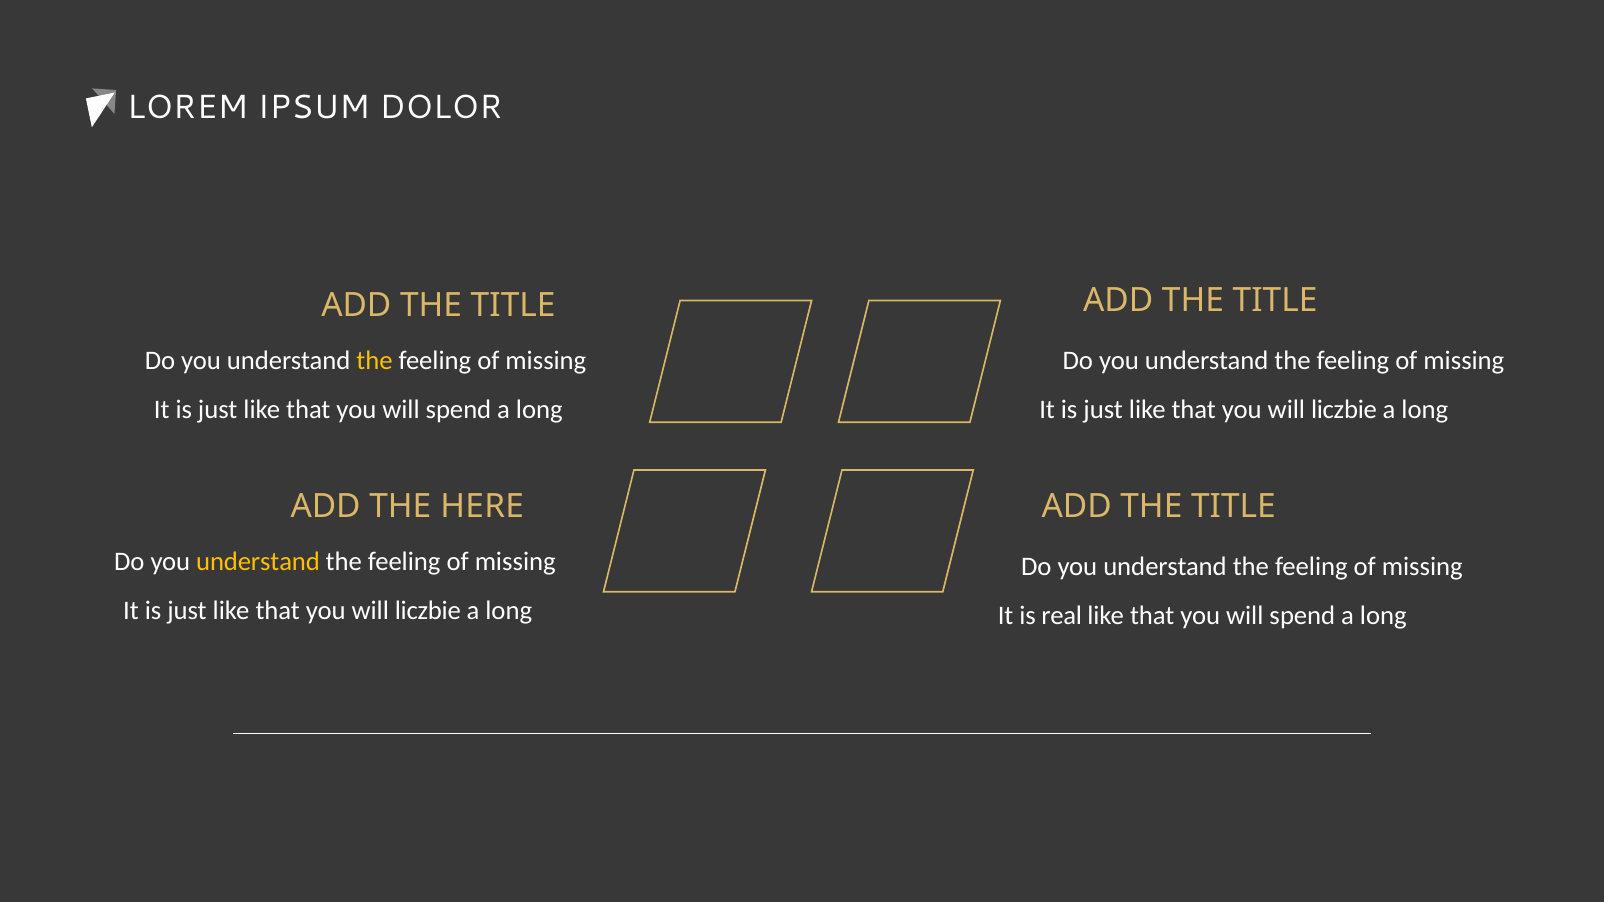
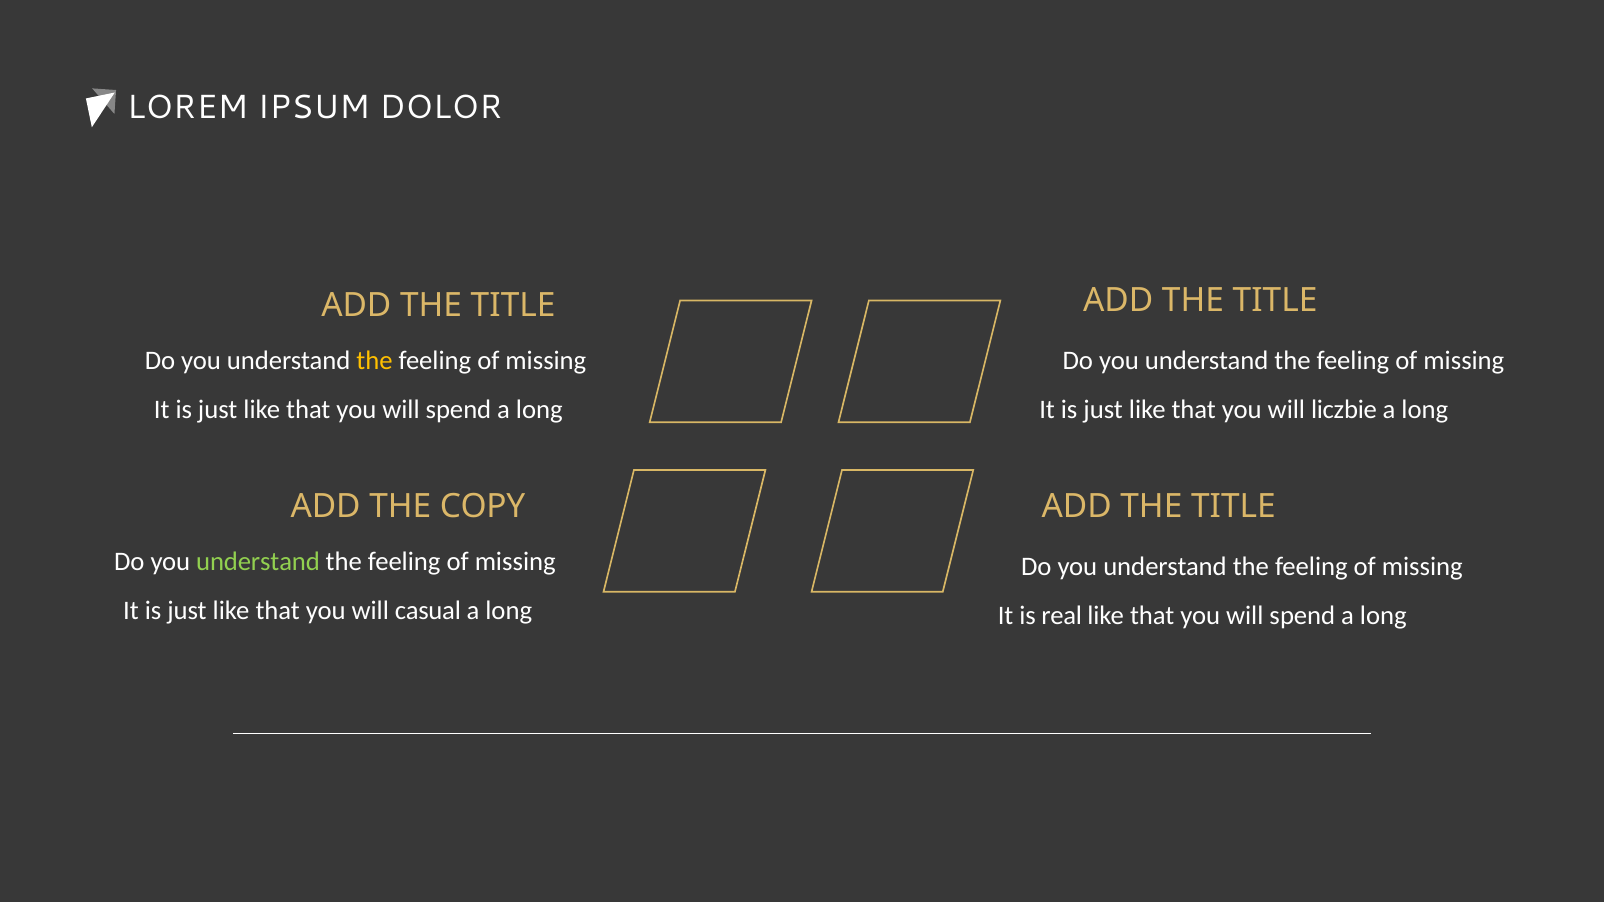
HERE: HERE -> COPY
understand at (258, 562) colour: yellow -> light green
liczbie at (428, 610): liczbie -> casual
